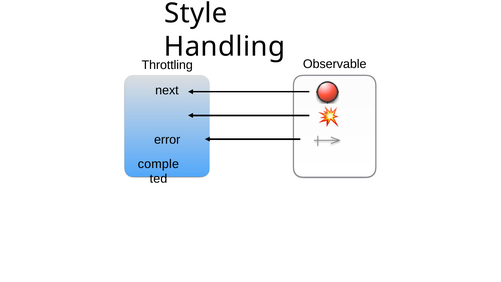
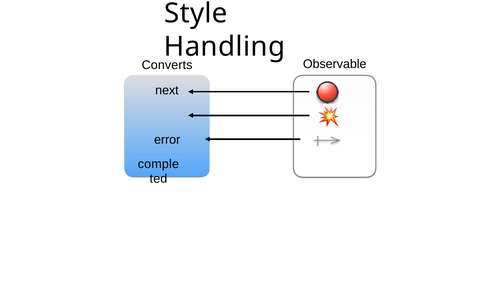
Throttling: Throttling -> Converts
